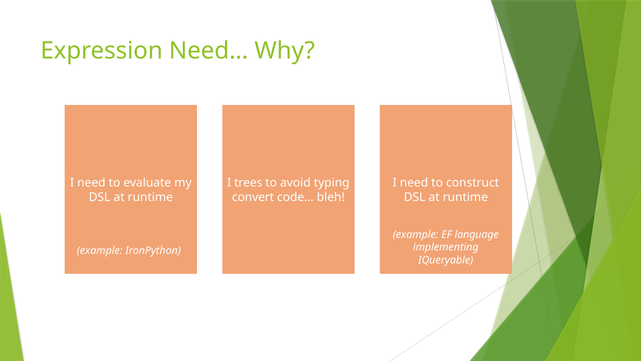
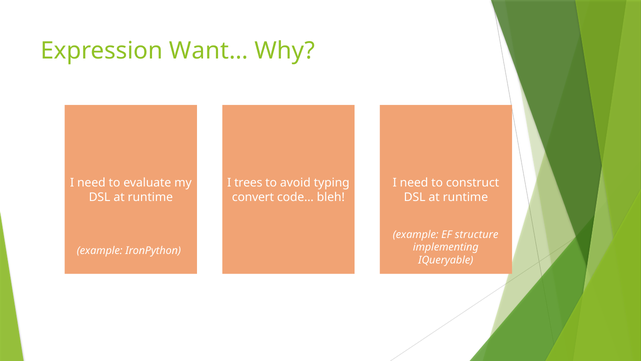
Need…: Need… -> Want…
language: language -> structure
